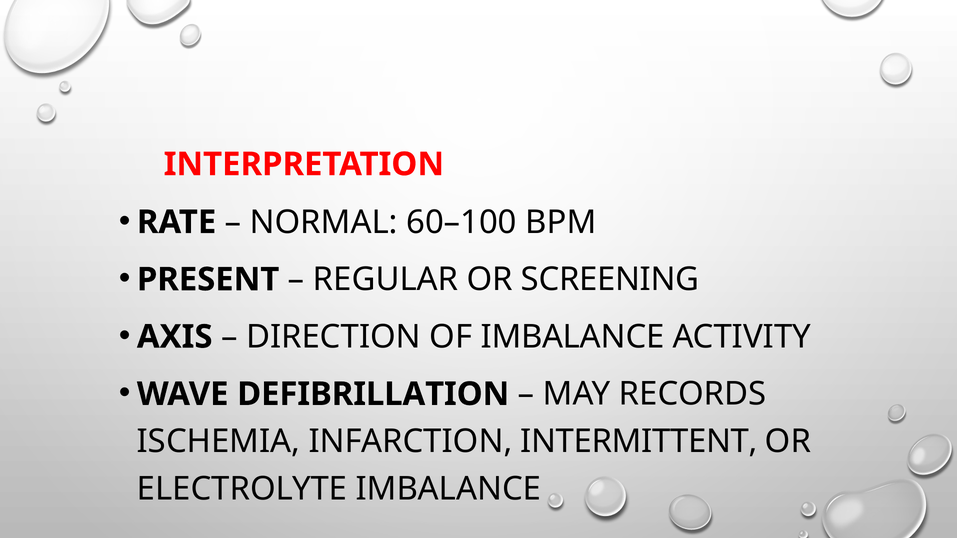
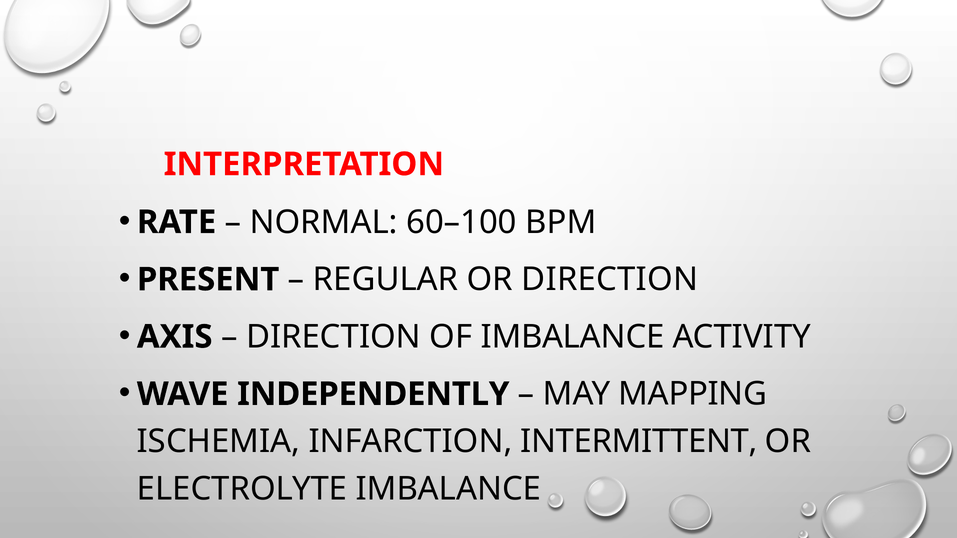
OR SCREENING: SCREENING -> DIRECTION
DEFIBRILLATION: DEFIBRILLATION -> INDEPENDENTLY
RECORDS: RECORDS -> MAPPING
